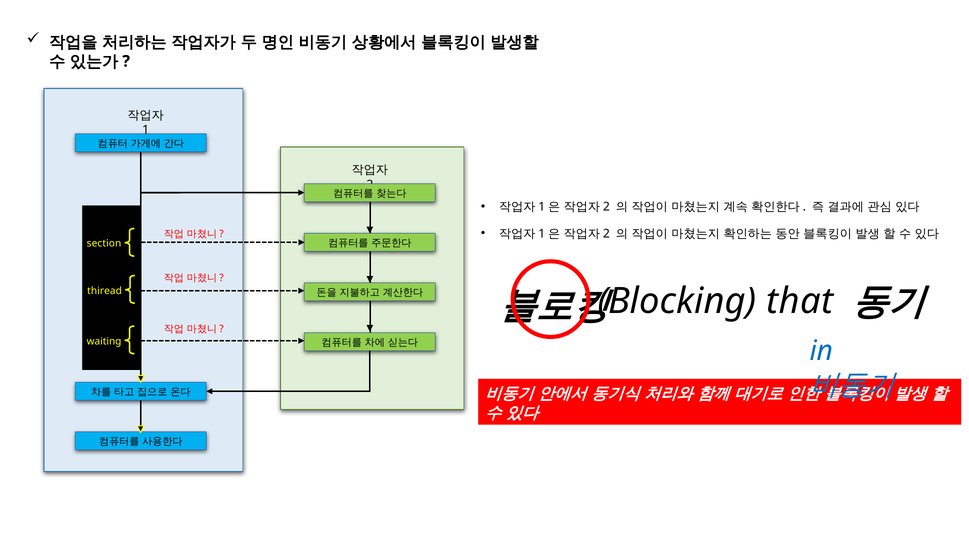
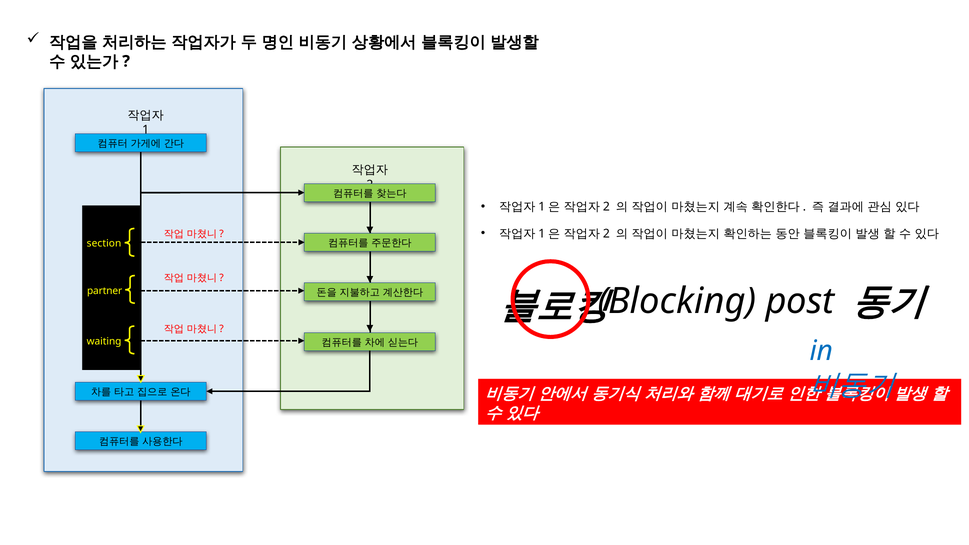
thiread: thiread -> partner
that: that -> post
